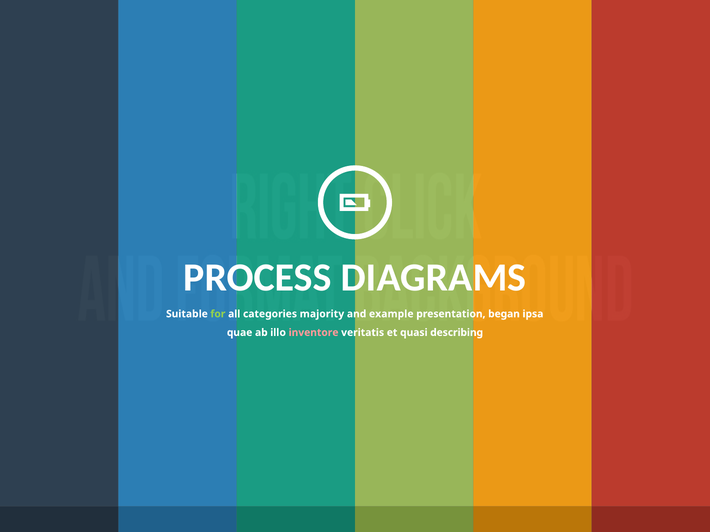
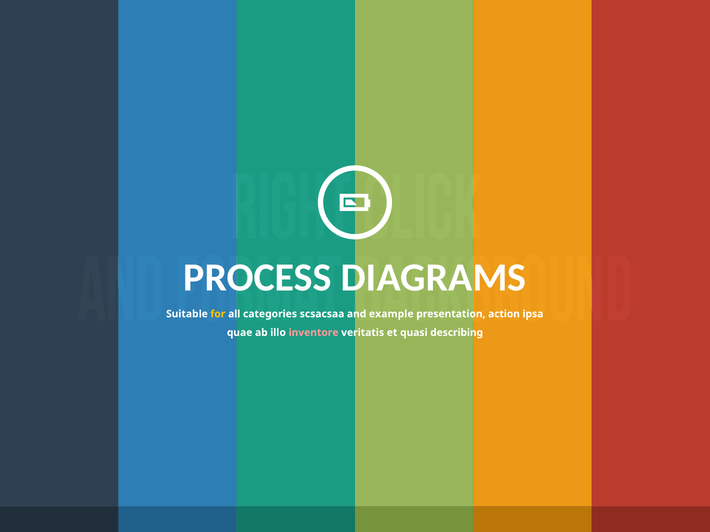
for colour: light green -> yellow
majority: majority -> scsacsaa
began: began -> action
